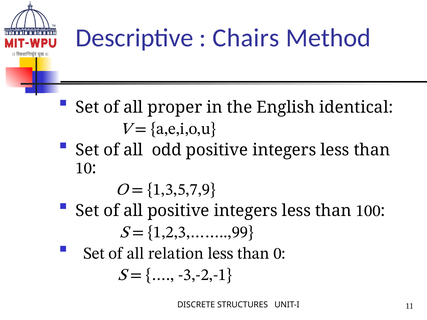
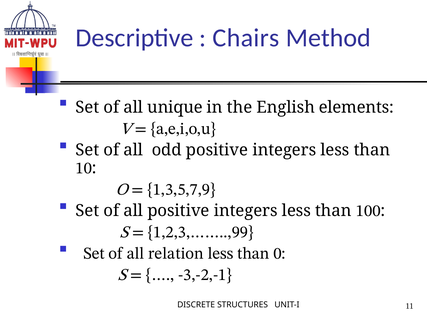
proper: proper -> unique
identical: identical -> elements
